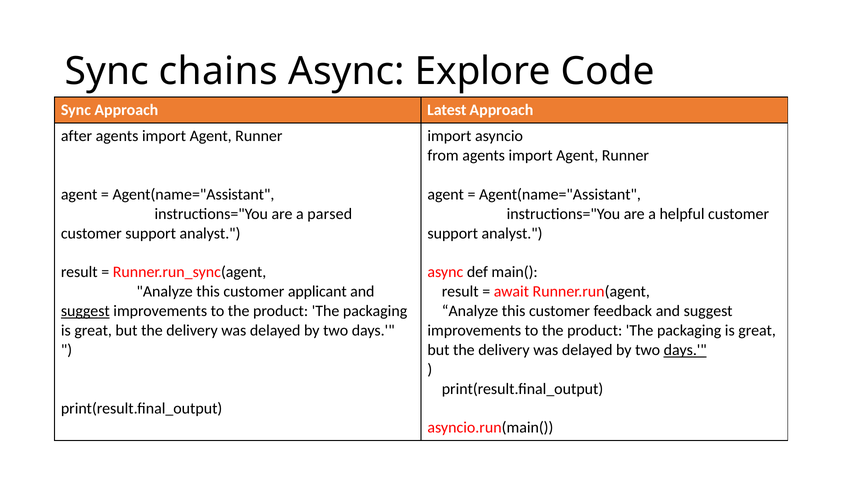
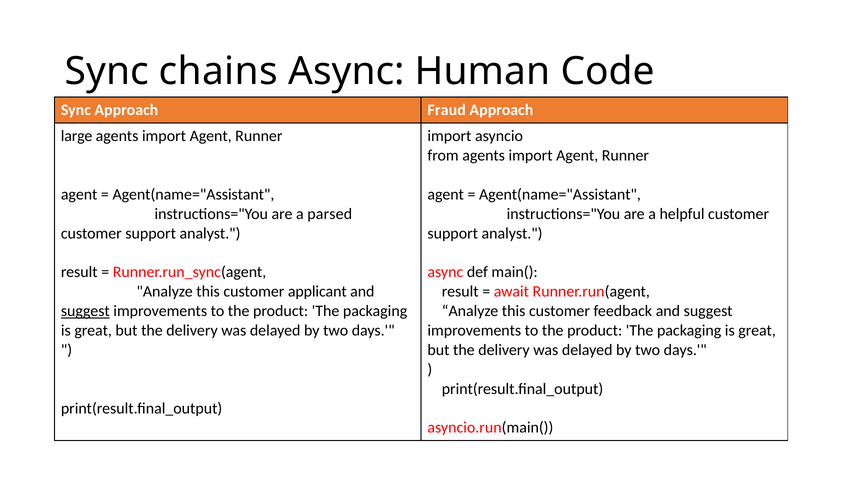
Explore: Explore -> Human
Latest: Latest -> Fraud
after: after -> large
days at (685, 350) underline: present -> none
